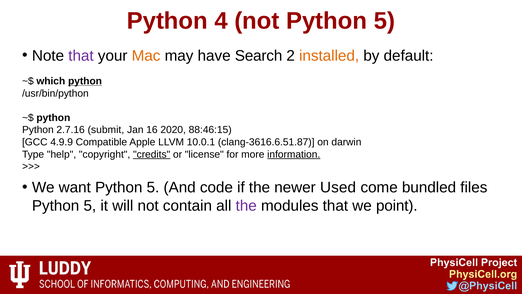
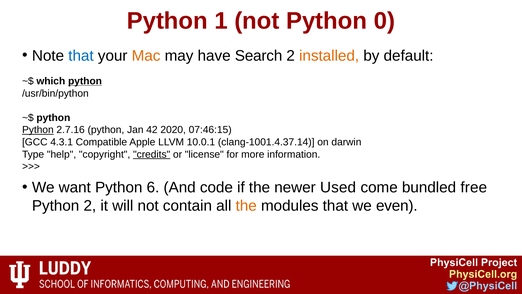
4: 4 -> 1
not Python 5: 5 -> 0
that at (81, 56) colour: purple -> blue
Python at (38, 130) underline: none -> present
2.7.16 submit: submit -> python
16: 16 -> 42
88:46:15: 88:46:15 -> 07:46:15
4.9.9: 4.9.9 -> 4.3.1
clang-3616.6.51.87: clang-3616.6.51.87 -> clang-1001.4.37.14
information underline: present -> none
want Python 5: 5 -> 6
files: files -> free
5 at (90, 206): 5 -> 2
the at (246, 206) colour: purple -> orange
point: point -> even
